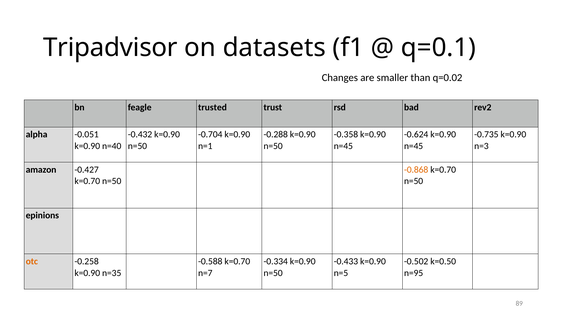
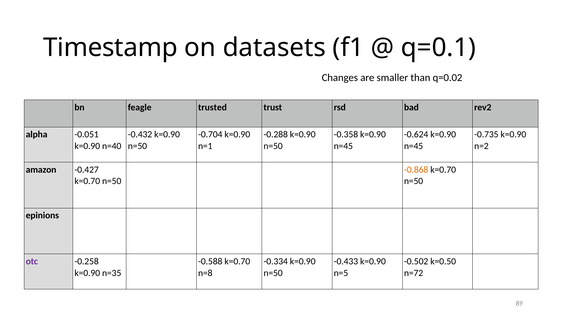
Tripadvisor: Tripadvisor -> Timestamp
n=3: n=3 -> n=2
otc colour: orange -> purple
n=7: n=7 -> n=8
n=95: n=95 -> n=72
